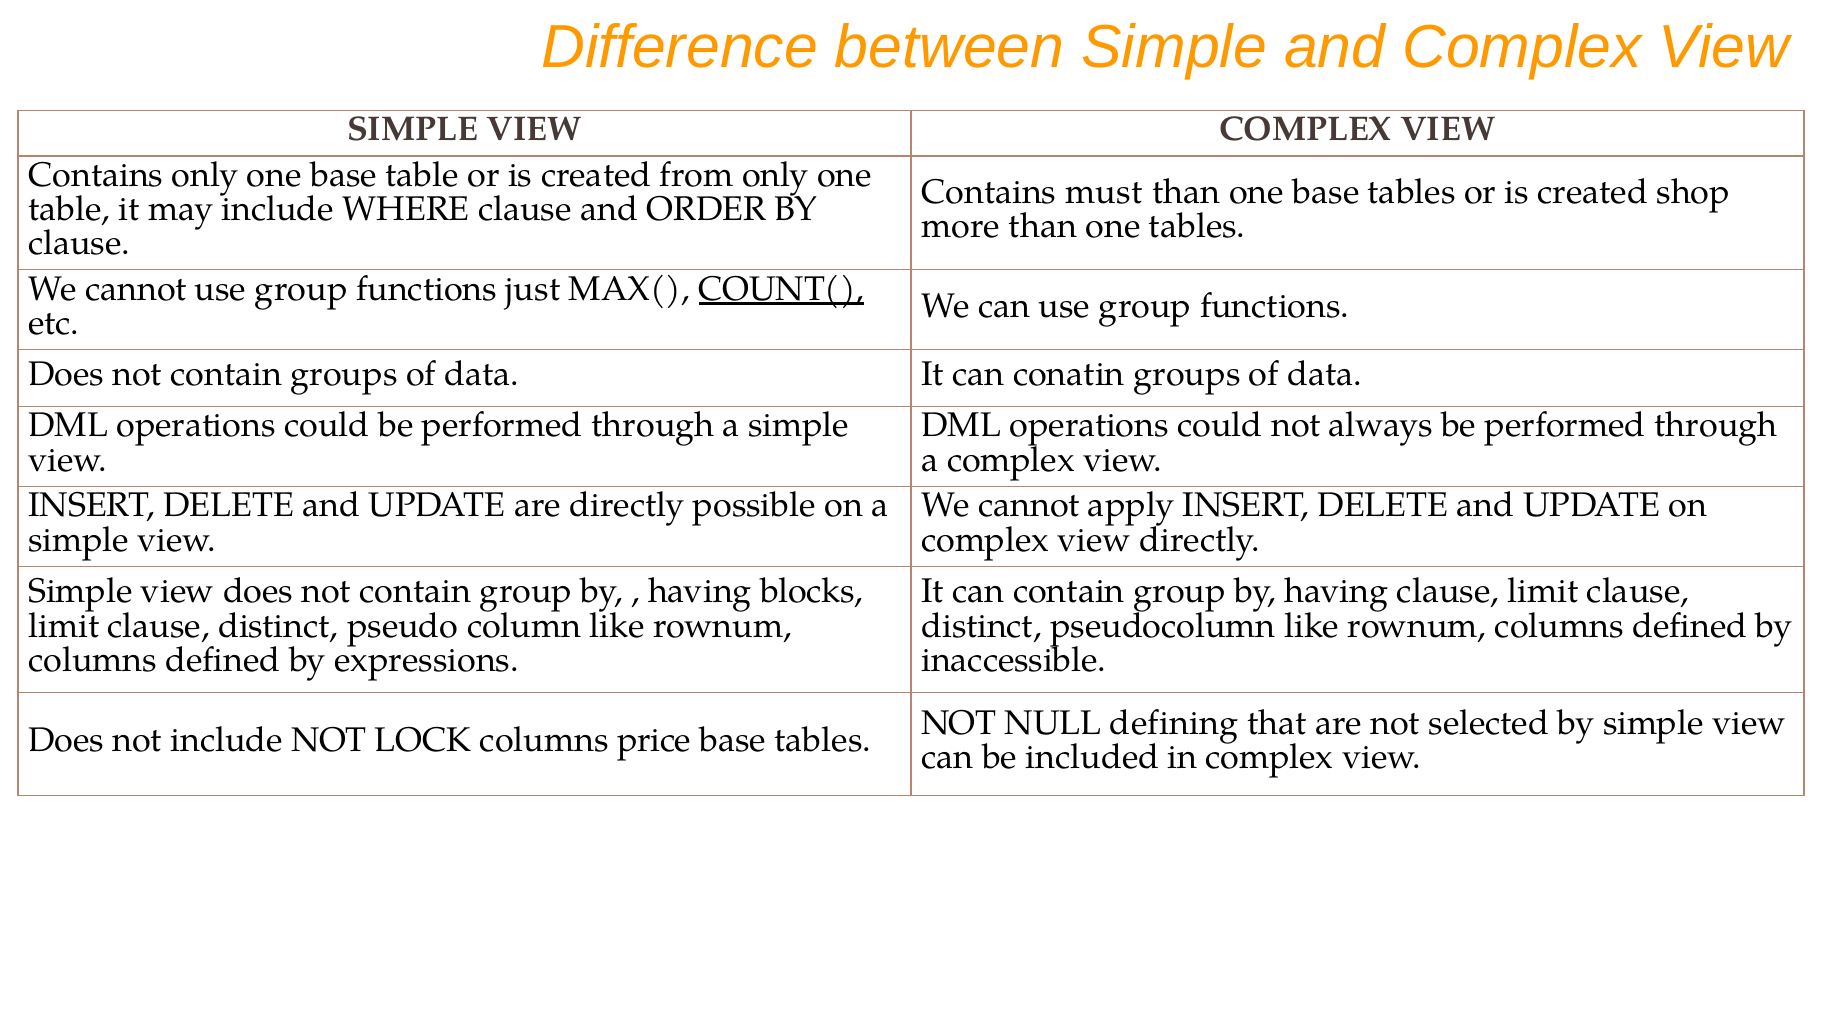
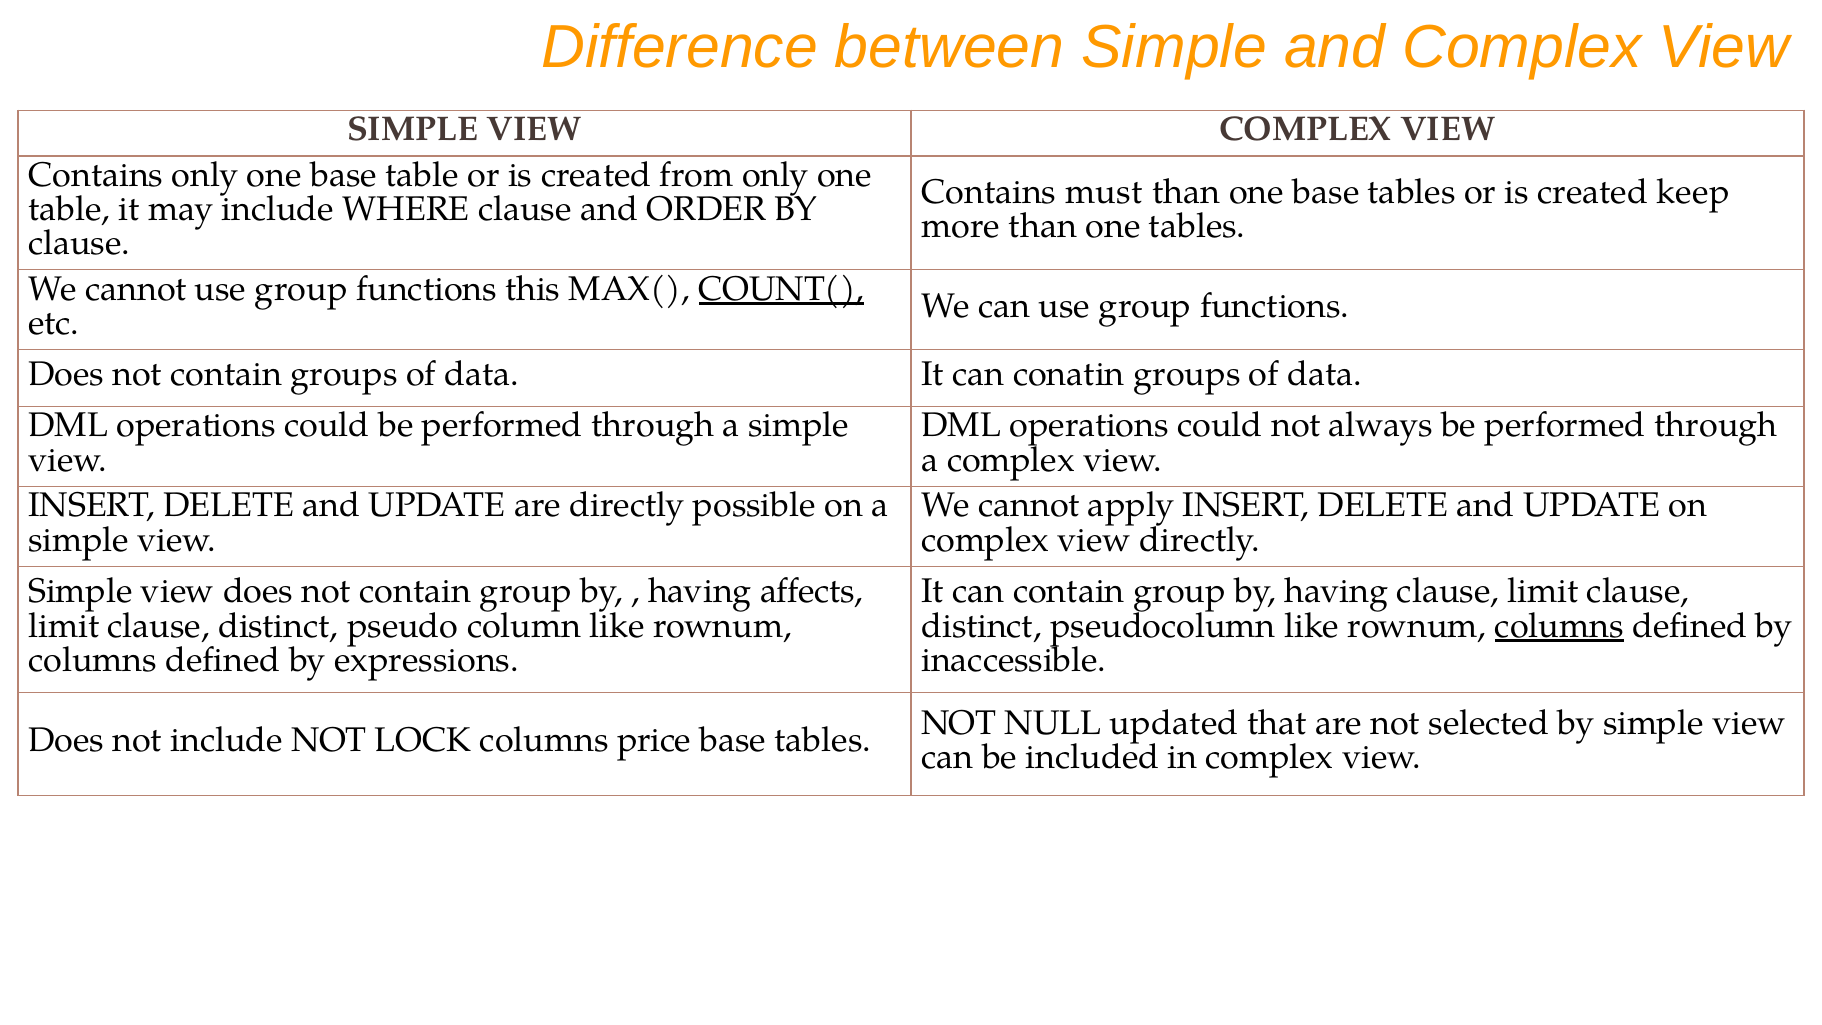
shop: shop -> keep
just: just -> this
blocks: blocks -> affects
columns at (1559, 626) underline: none -> present
defining: defining -> updated
